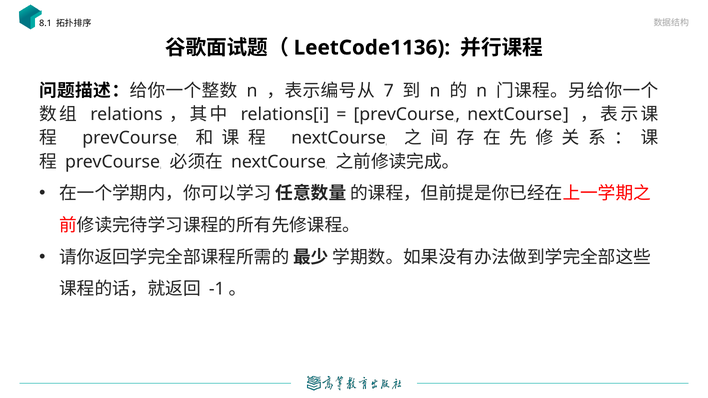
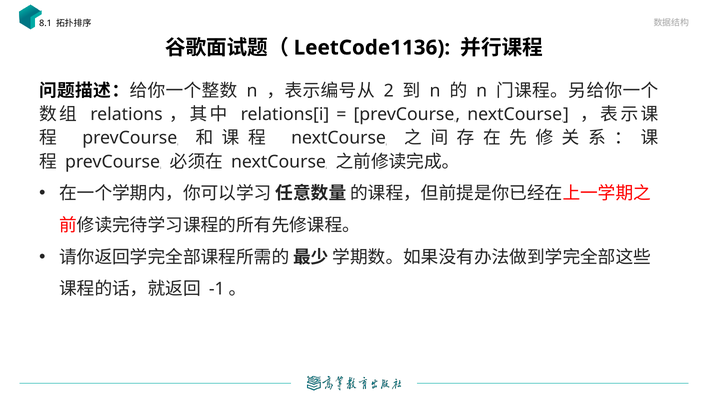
7: 7 -> 2
